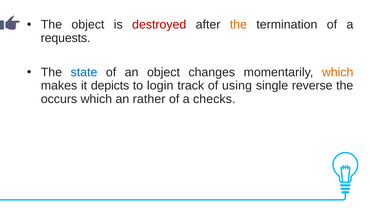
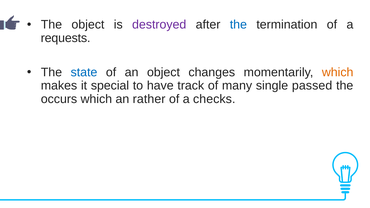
destroyed colour: red -> purple
the at (238, 25) colour: orange -> blue
depicts: depicts -> special
login: login -> have
using: using -> many
reverse: reverse -> passed
